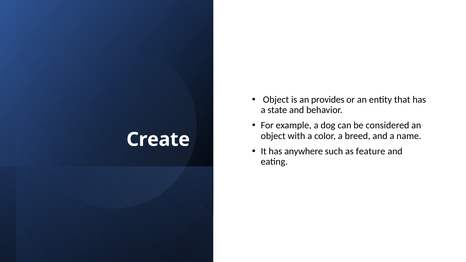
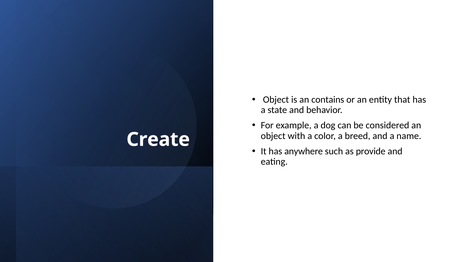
provides: provides -> contains
feature: feature -> provide
